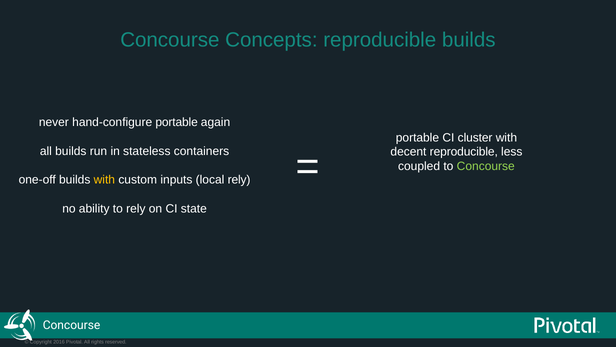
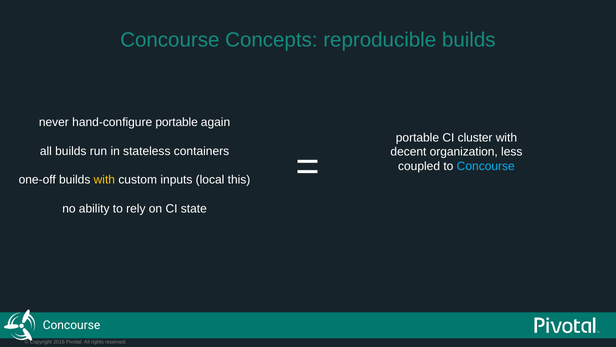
decent reproducible: reproducible -> organization
Concourse at (486, 166) colour: light green -> light blue
local rely: rely -> this
